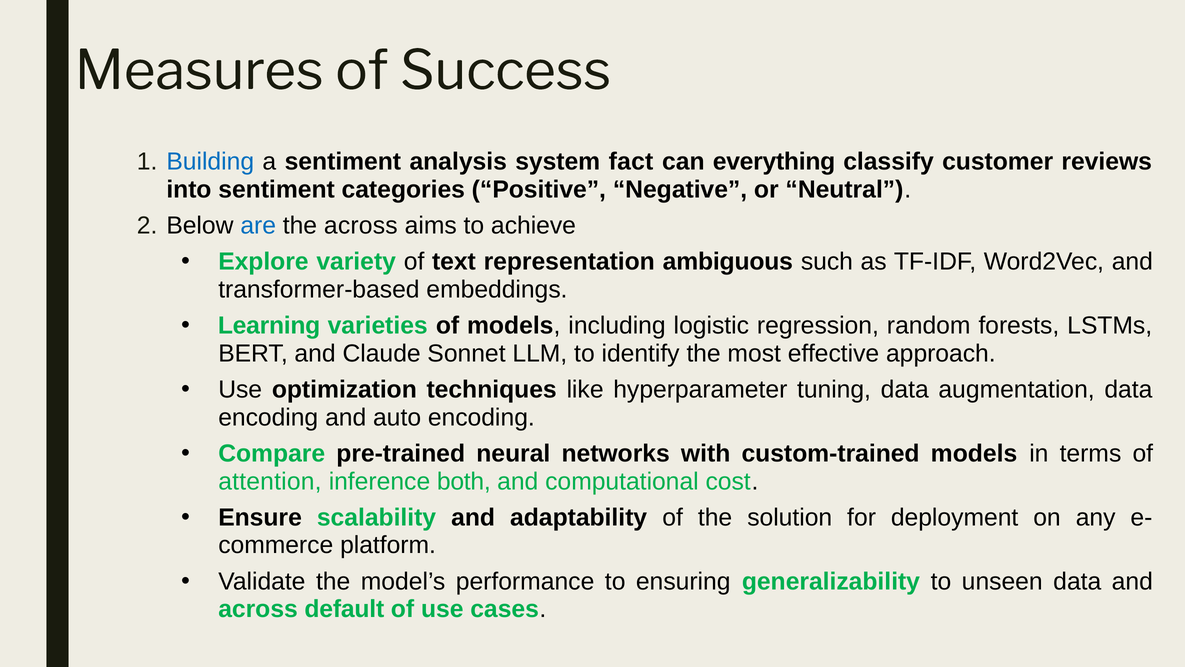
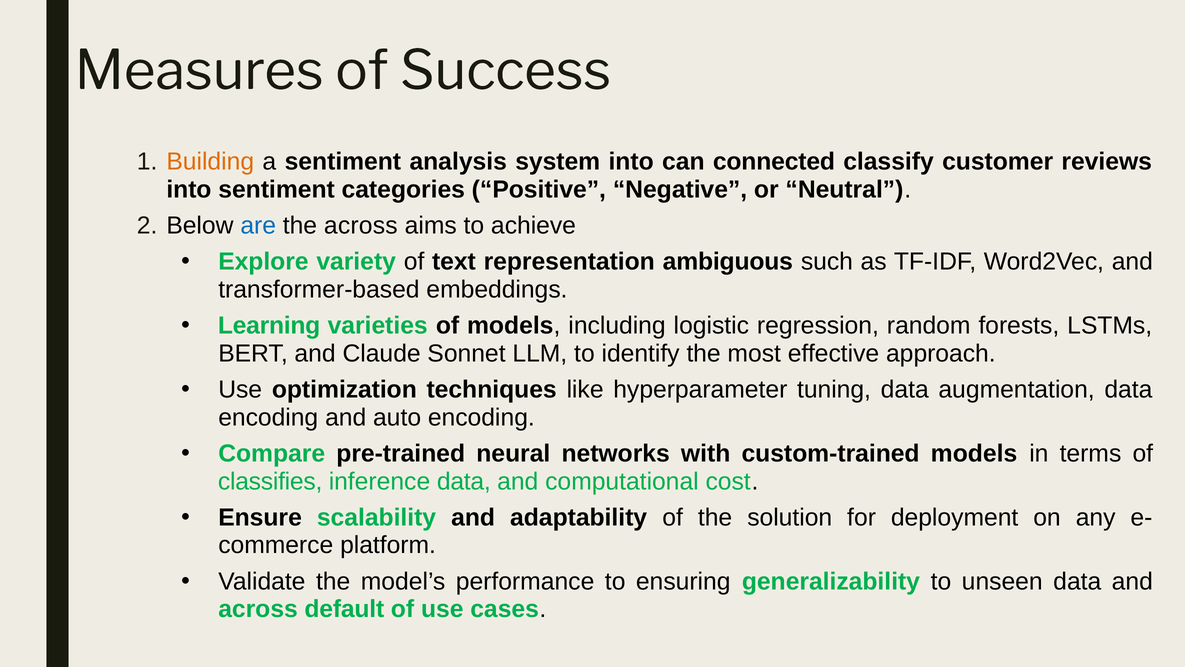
Building colour: blue -> orange
system fact: fact -> into
everything: everything -> connected
attention: attention -> classifies
inference both: both -> data
